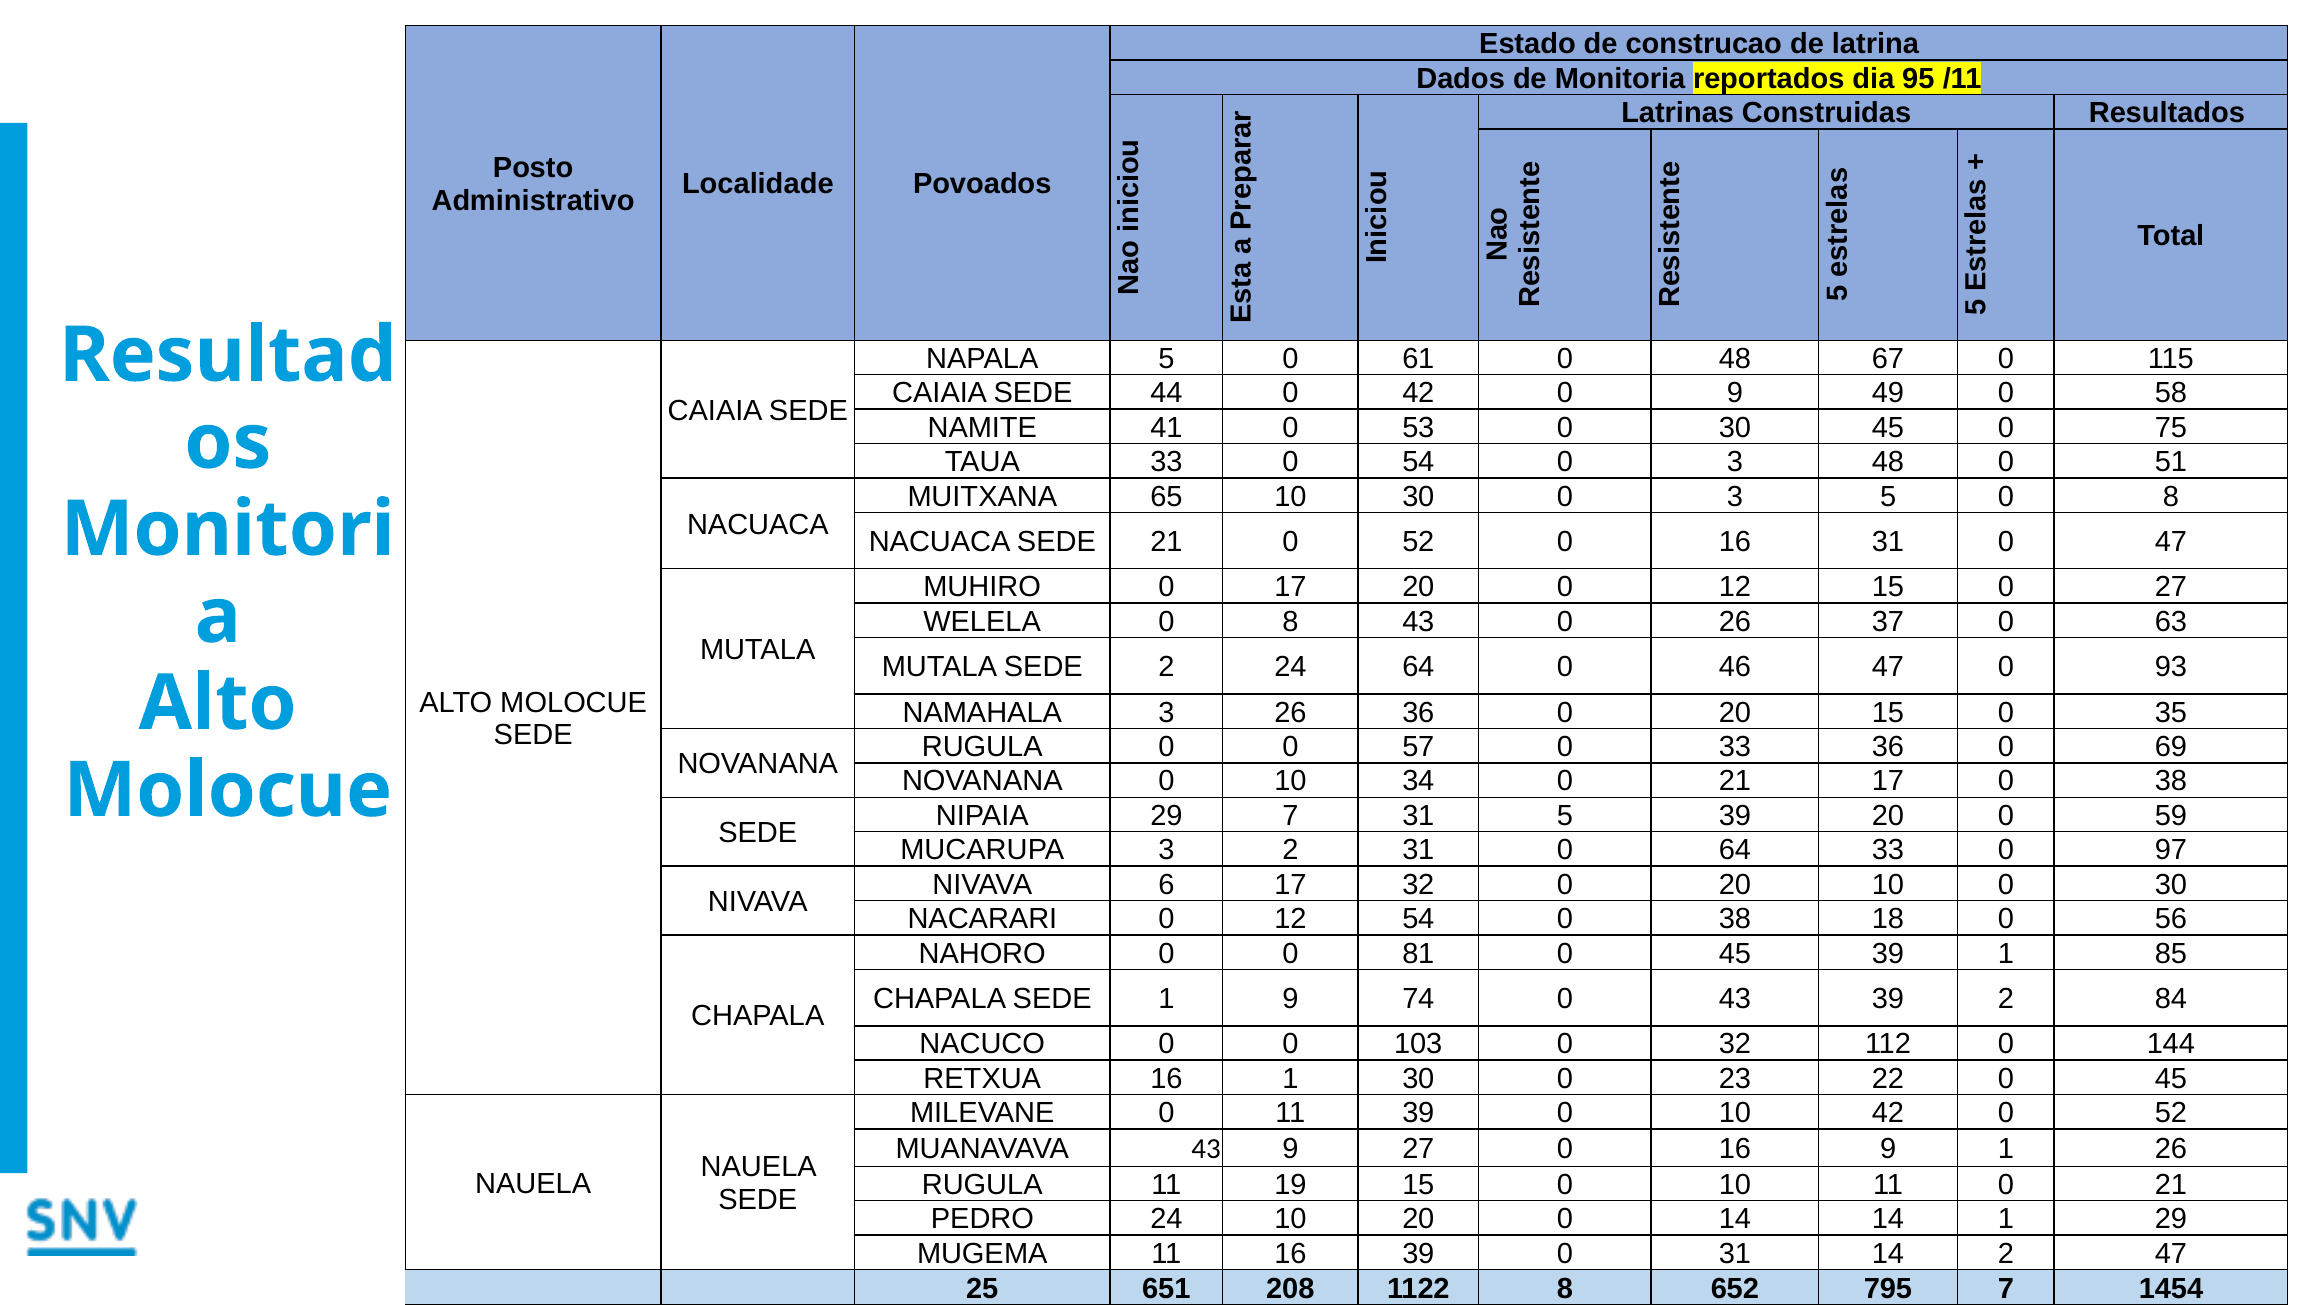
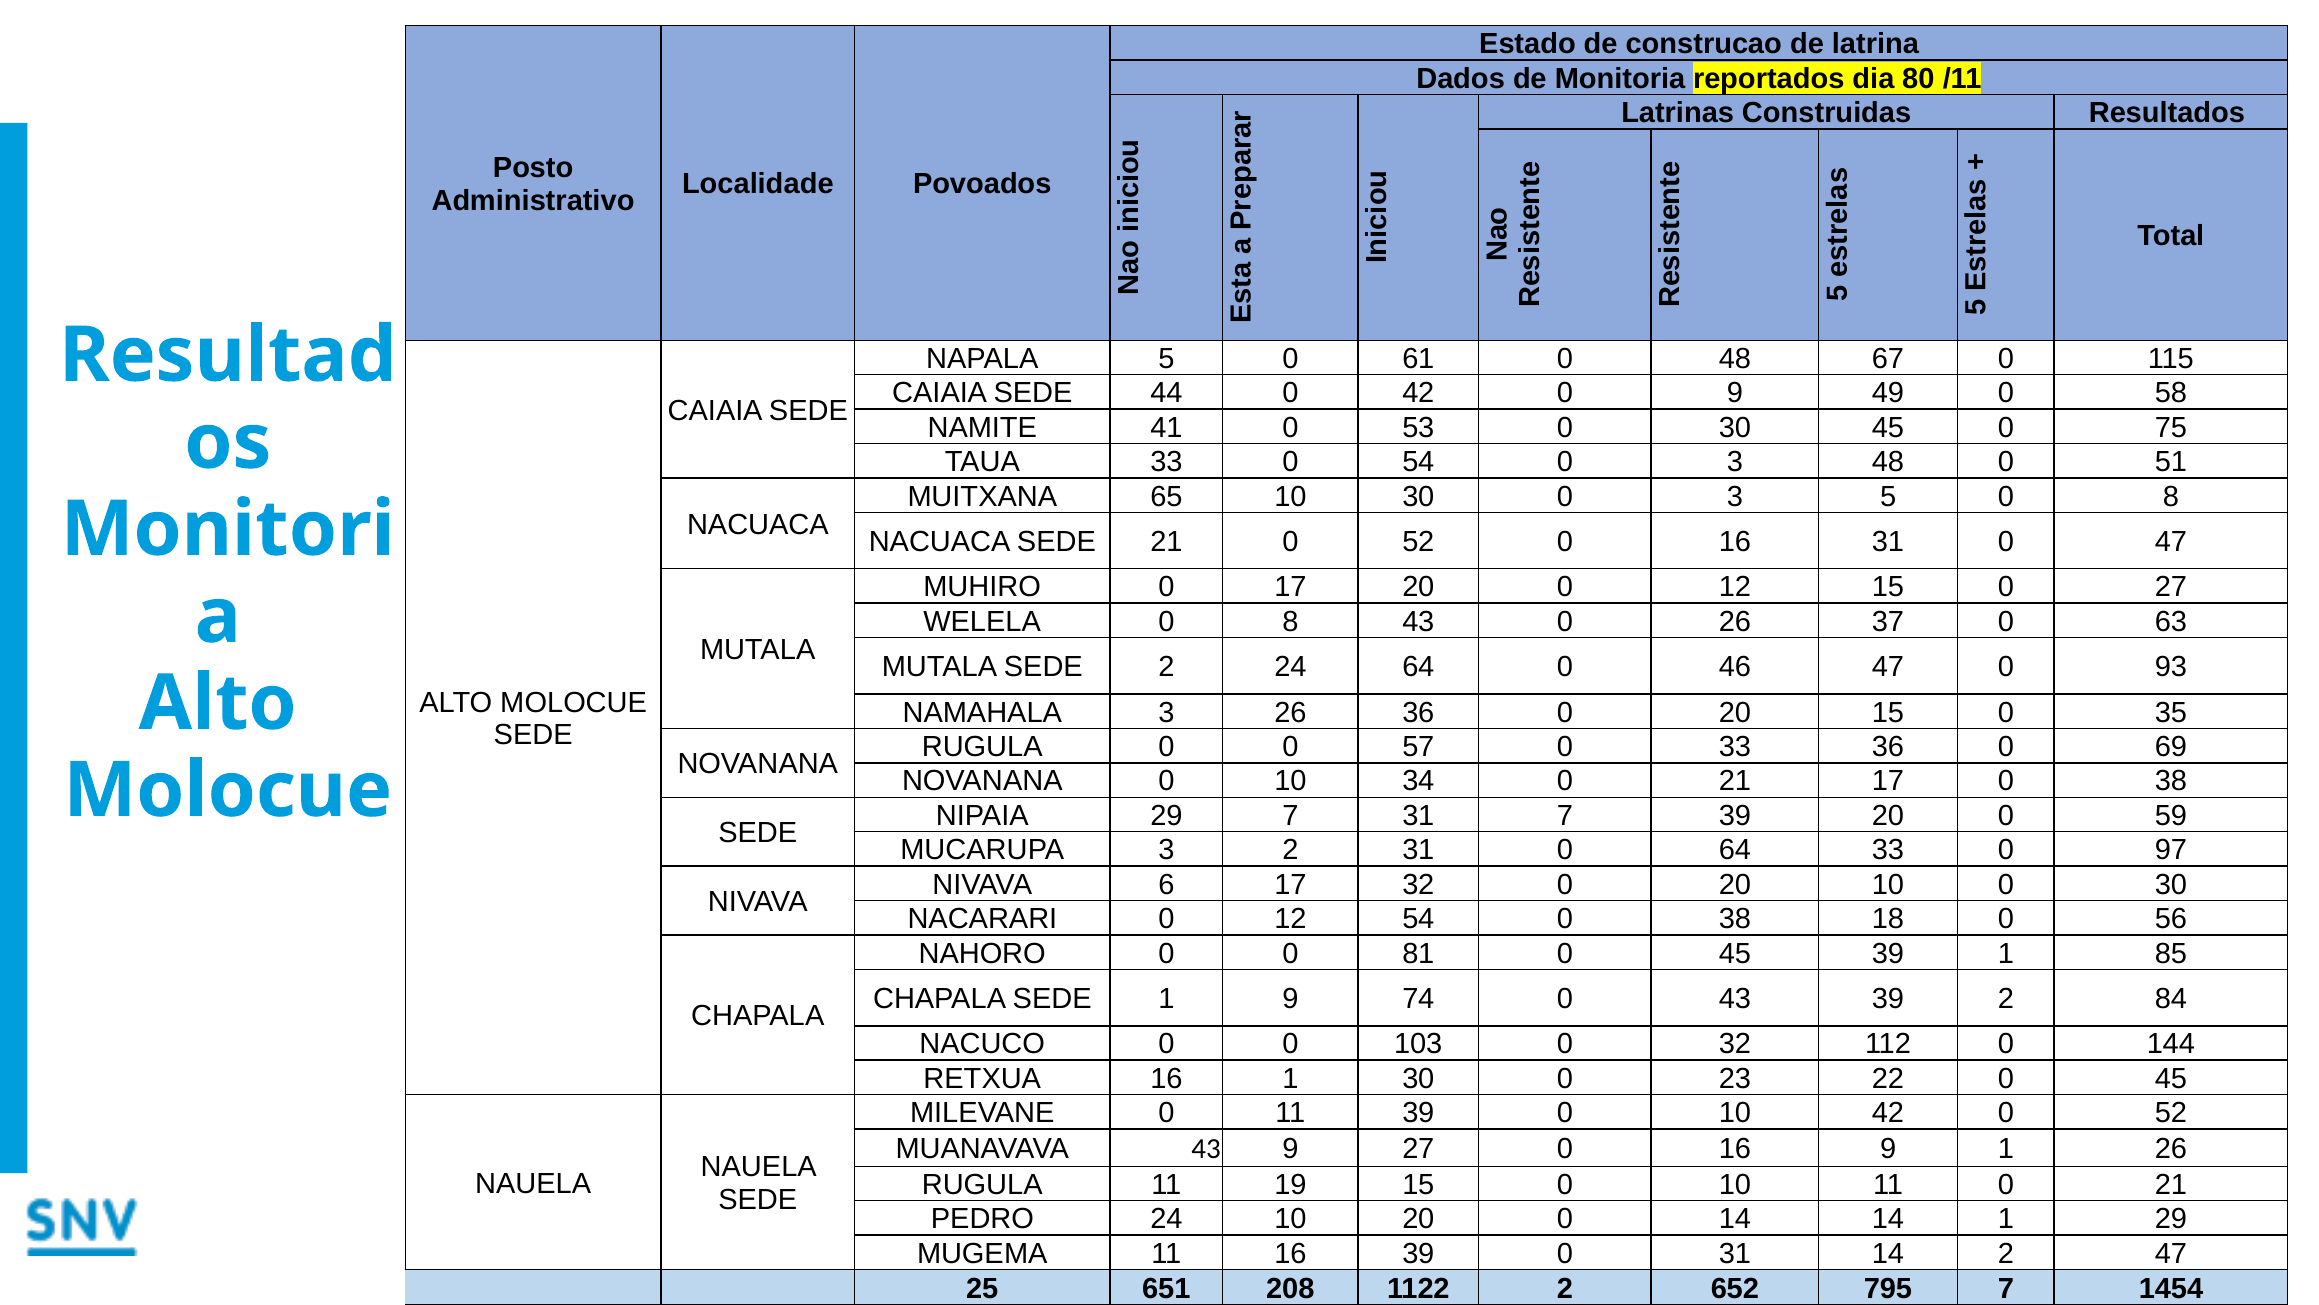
95: 95 -> 80
31 5: 5 -> 7
1122 8: 8 -> 2
